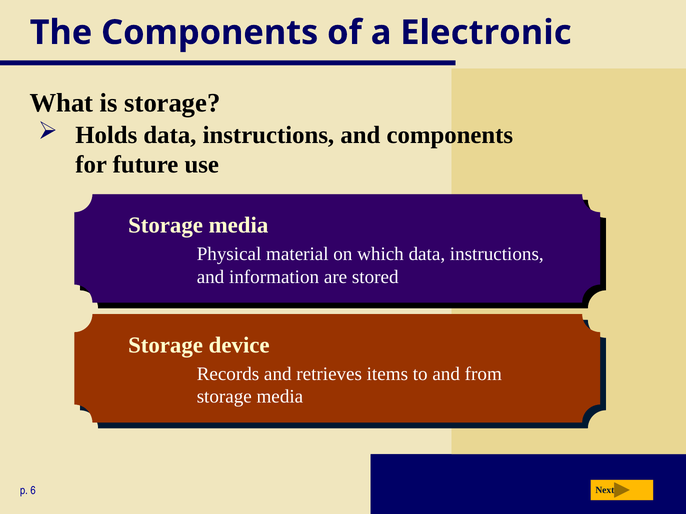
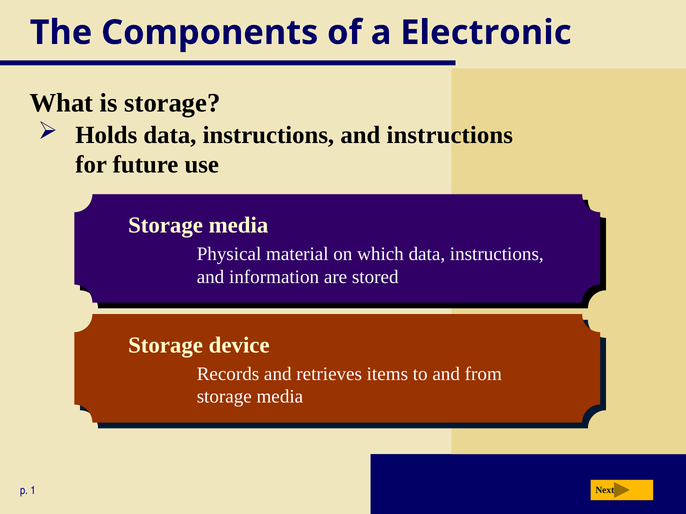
and components: components -> instructions
6: 6 -> 1
